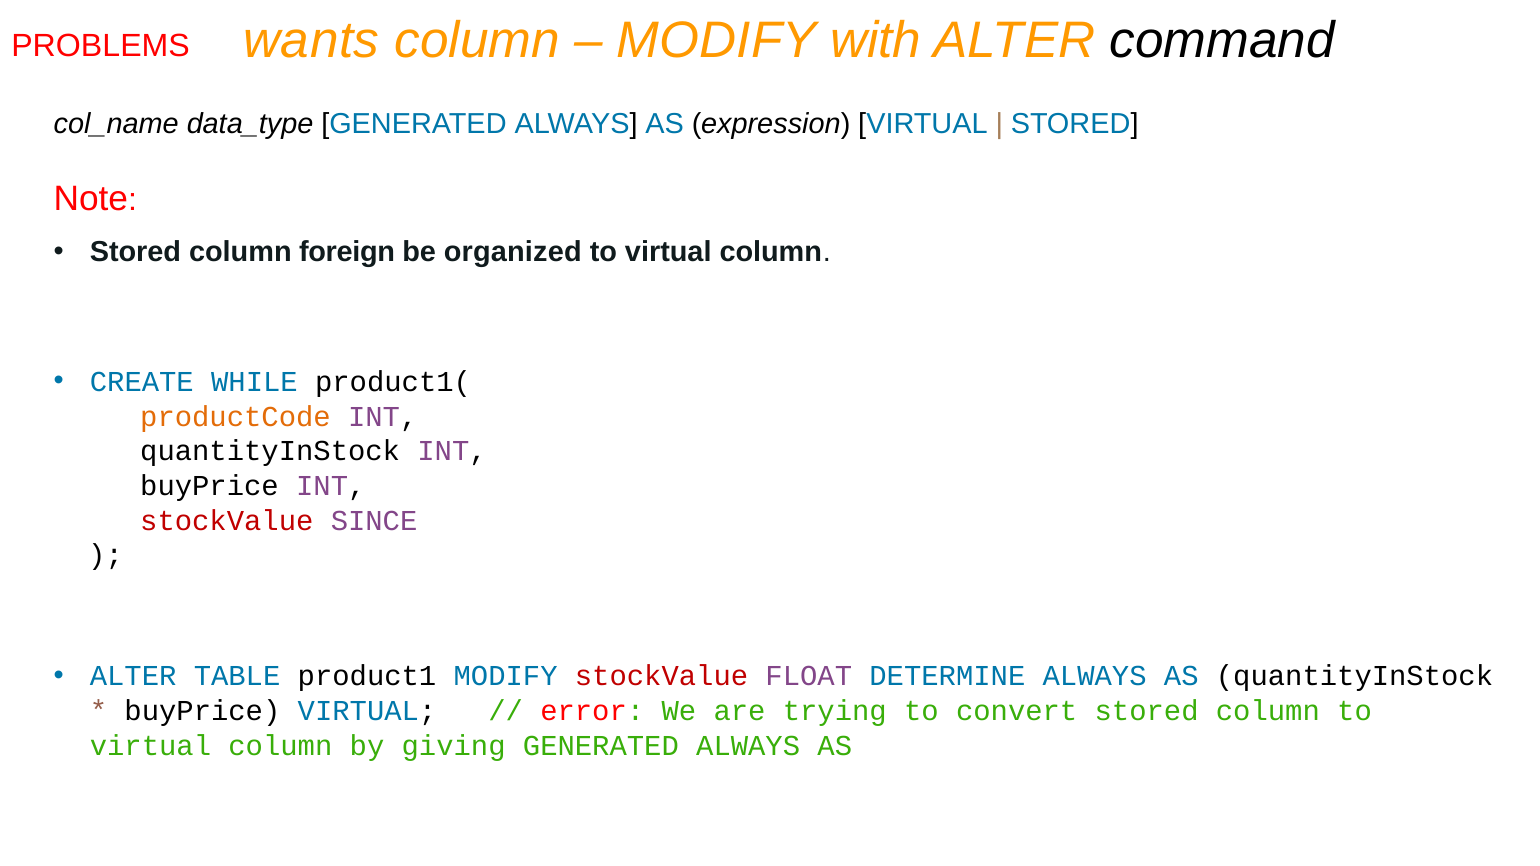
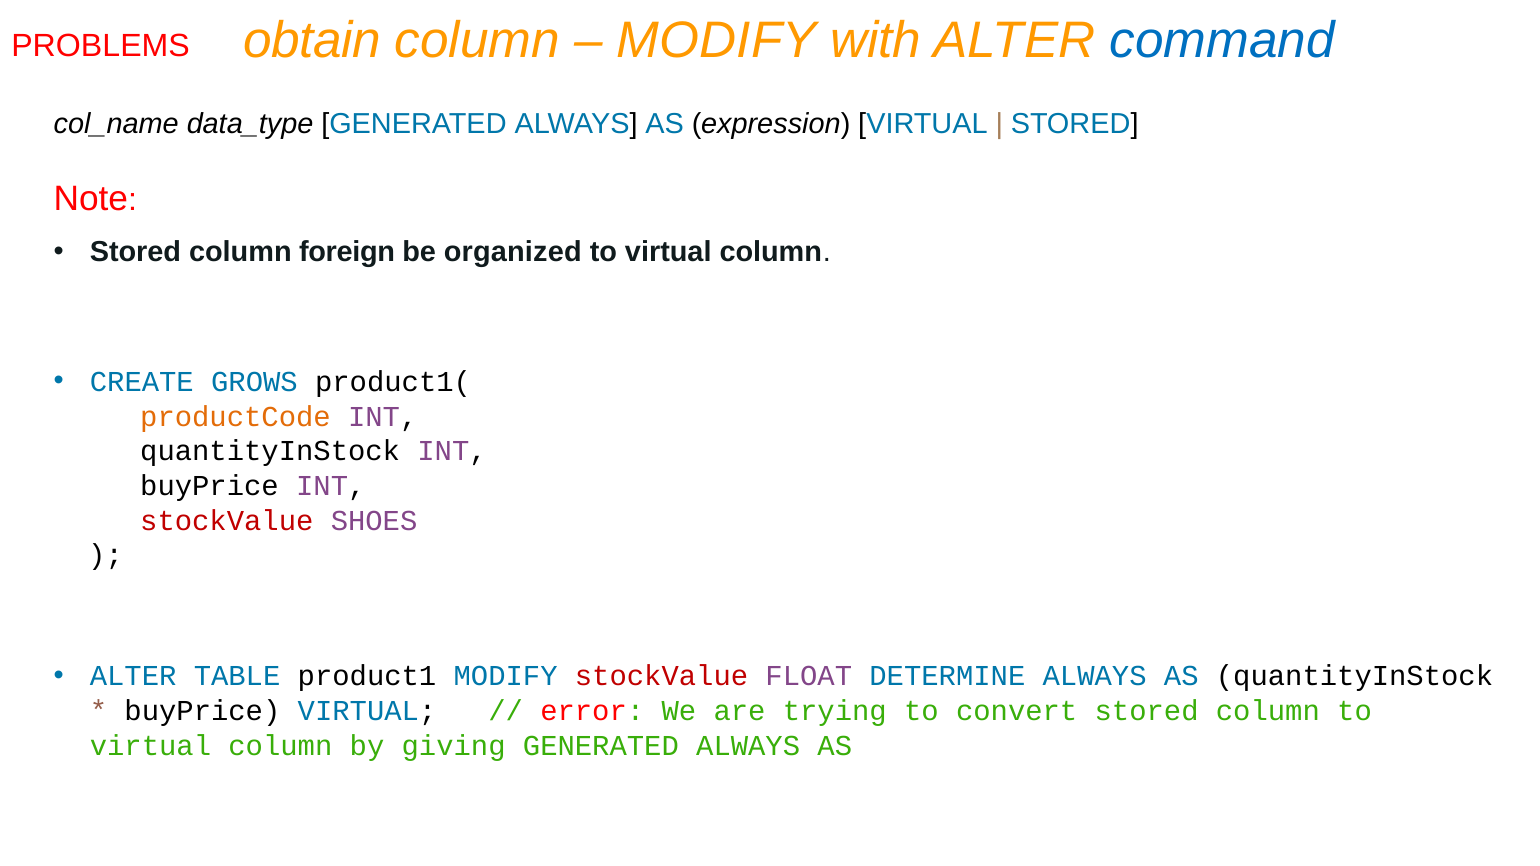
wants: wants -> obtain
command colour: black -> blue
WHILE: WHILE -> GROWS
SINCE: SINCE -> SHOES
